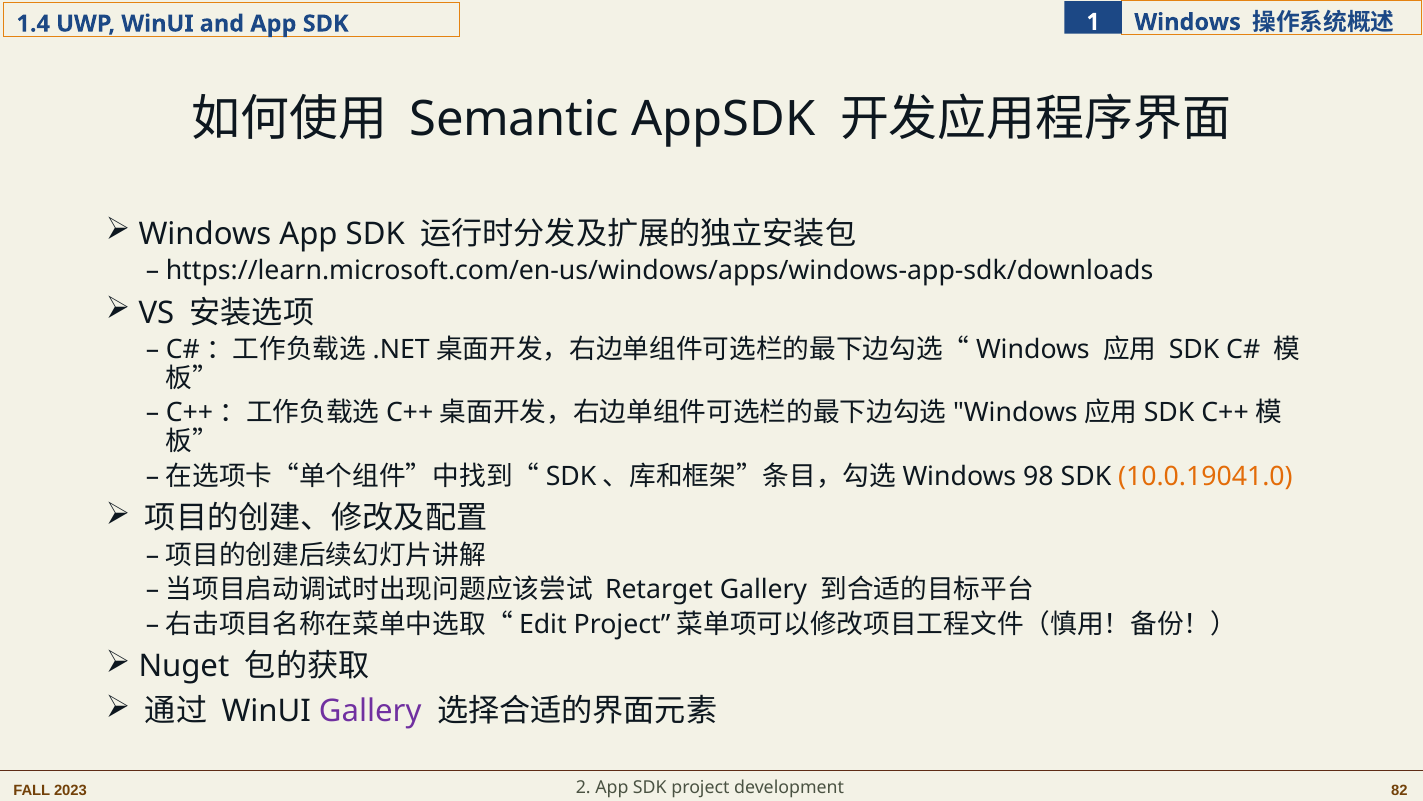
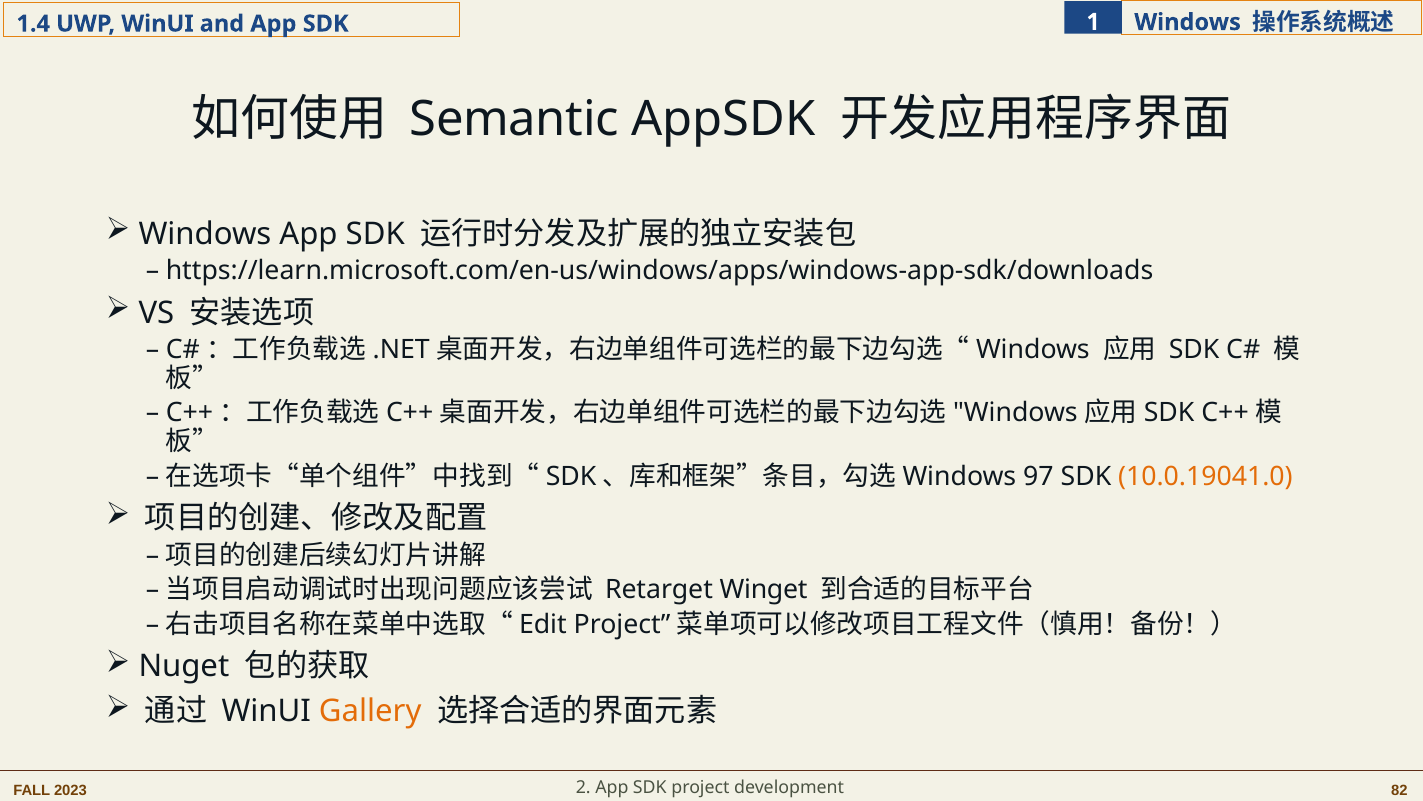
98: 98 -> 97
Retarget Gallery: Gallery -> Winget
Gallery at (370, 711) colour: purple -> orange
